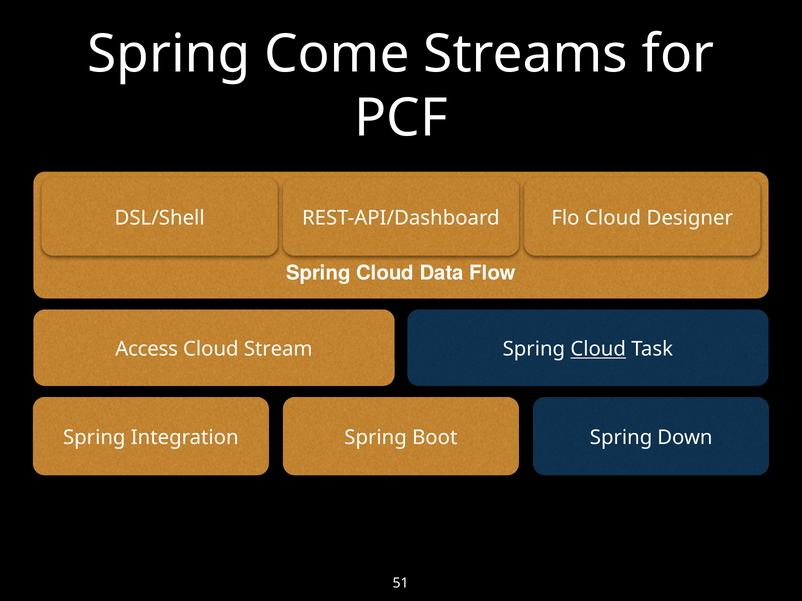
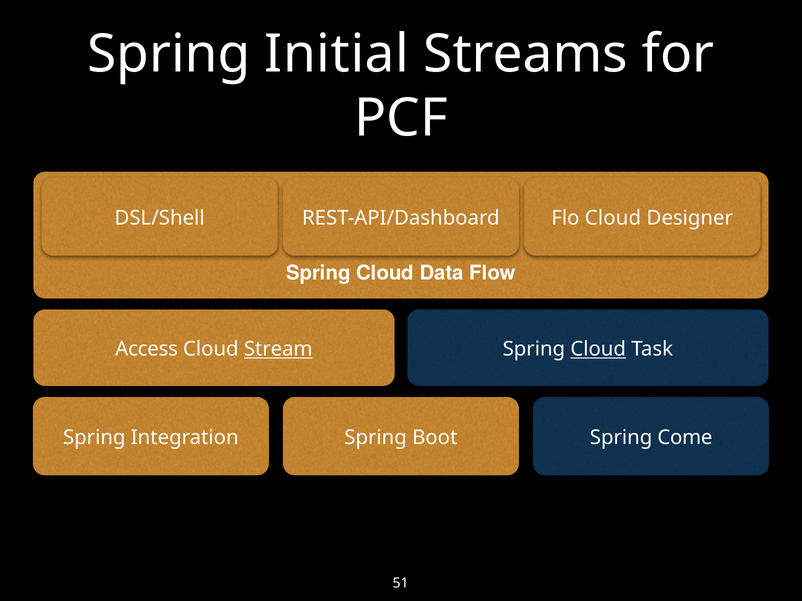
Come: Come -> Initial
Stream underline: none -> present
Down: Down -> Come
